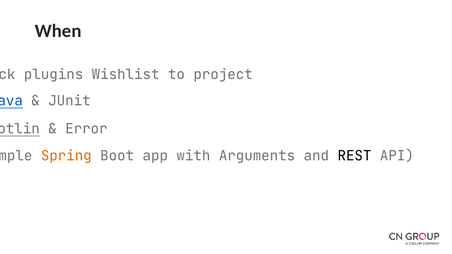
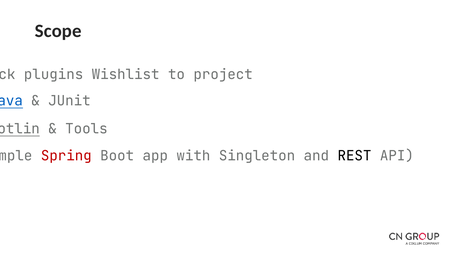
When: When -> Scope
Error: Error -> Tools
Spring colour: orange -> red
Arguments: Arguments -> Singleton
